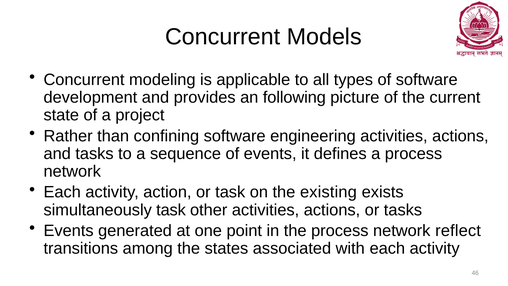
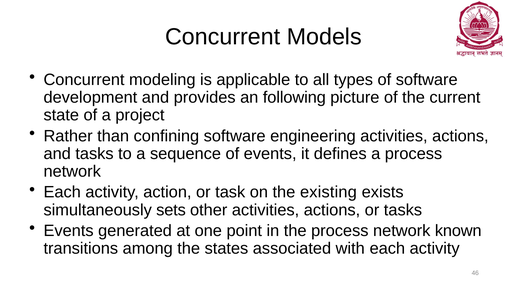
simultaneously task: task -> sets
reflect: reflect -> known
